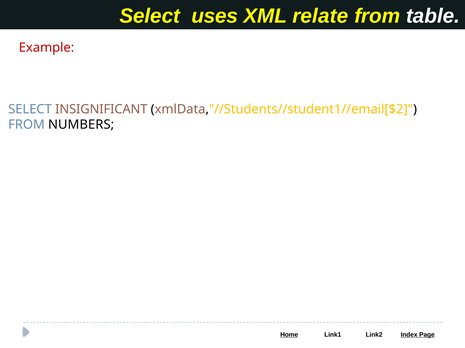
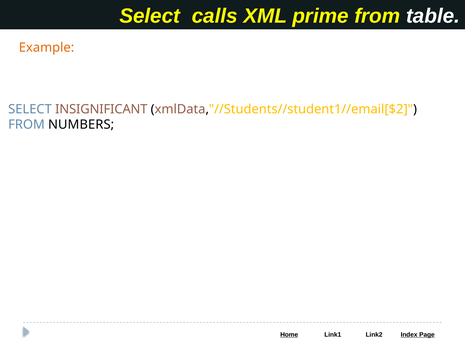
uses: uses -> calls
relate: relate -> prime
Example colour: red -> orange
